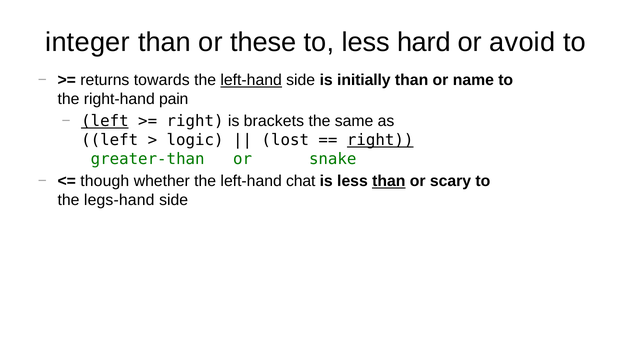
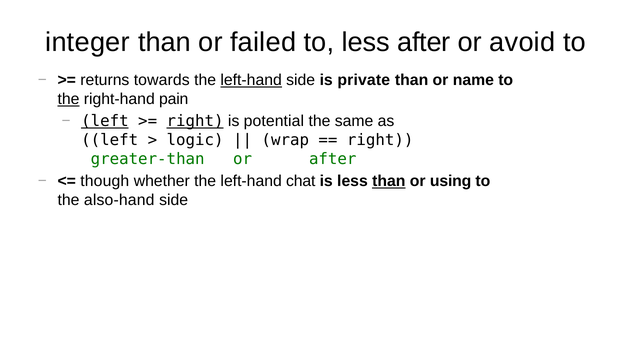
these: these -> failed
less hard: hard -> after
initially: initially -> private
the at (69, 99) underline: none -> present
right at (195, 121) underline: none -> present
brackets: brackets -> potential
lost: lost -> wrap
right at (380, 140) underline: present -> none
or snake: snake -> after
scary: scary -> using
legs-hand: legs-hand -> also-hand
